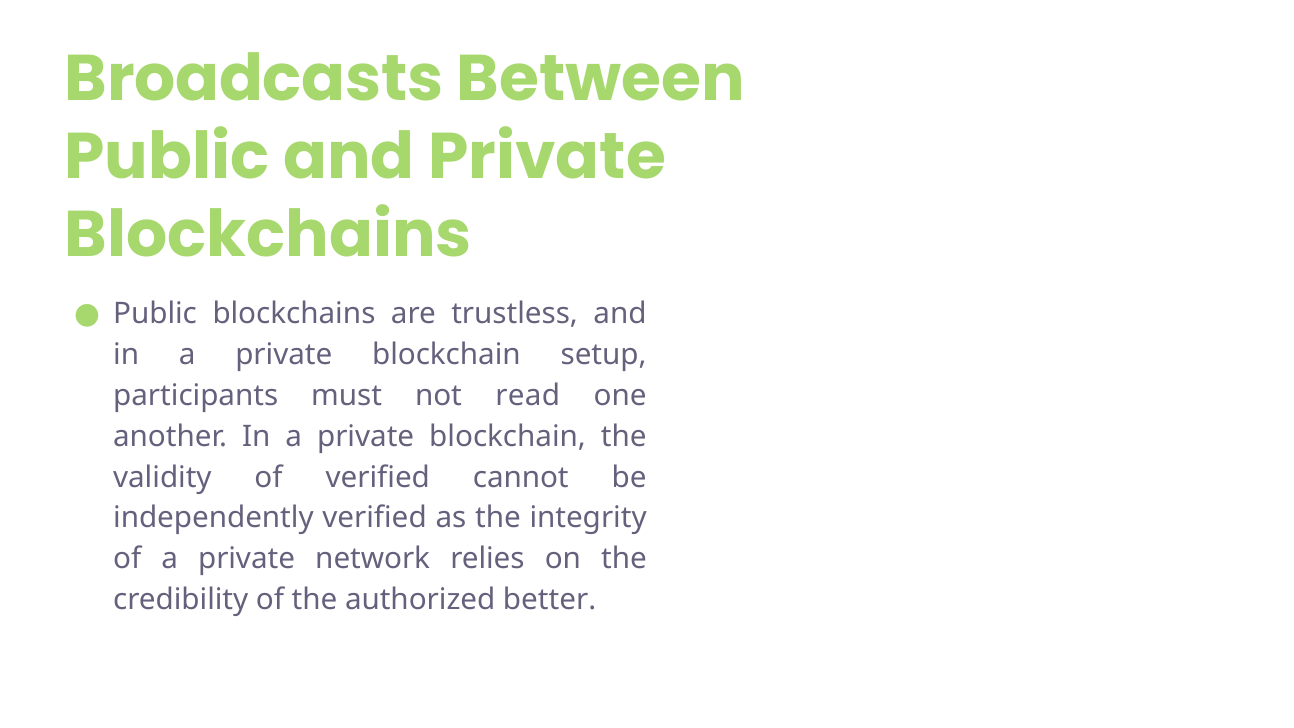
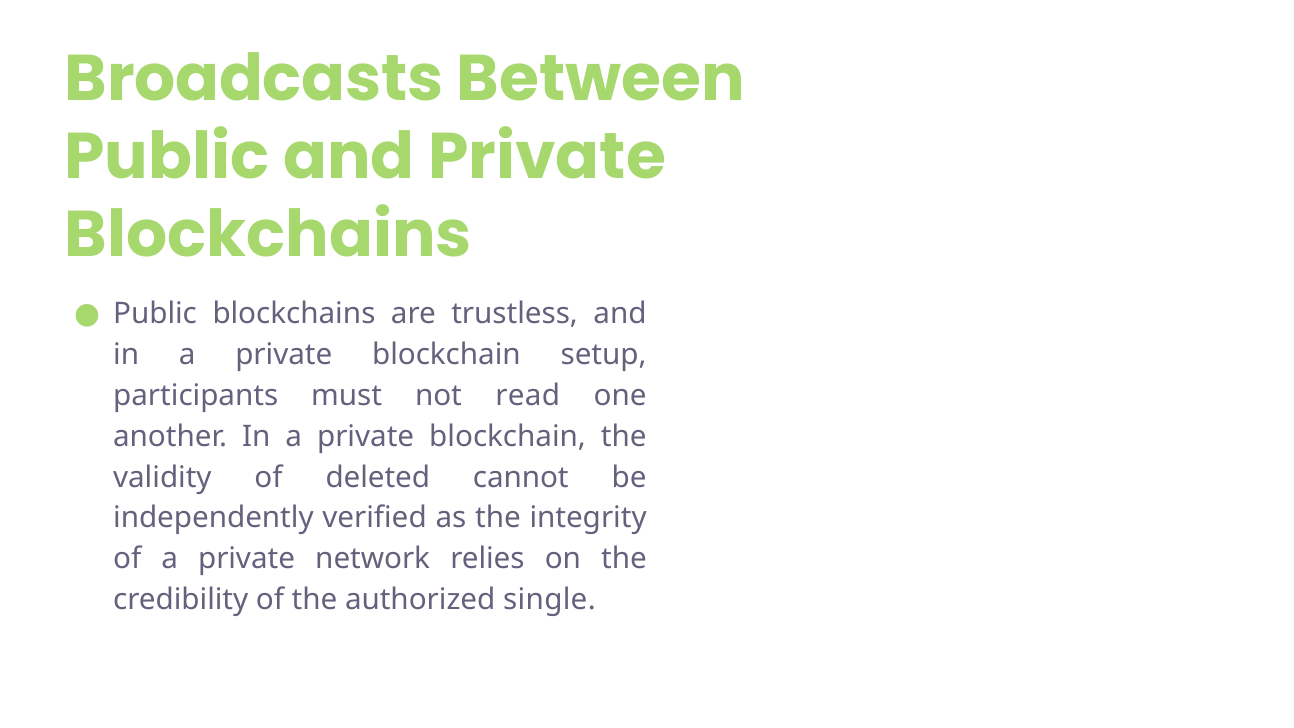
of verified: verified -> deleted
better: better -> single
